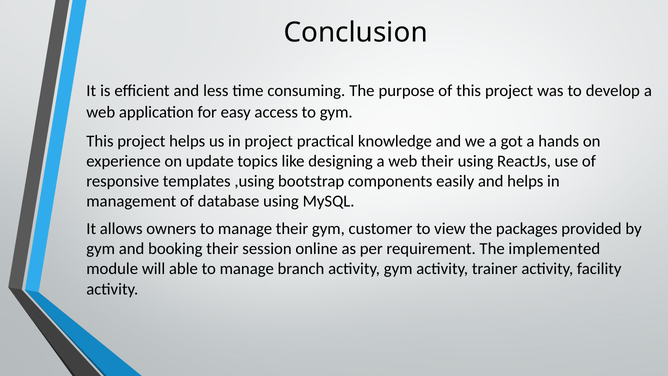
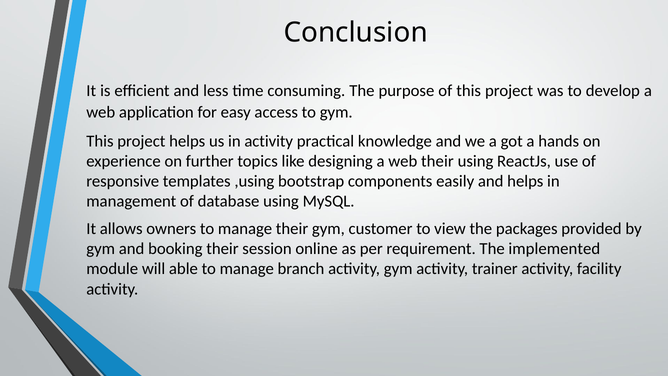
in project: project -> activity
update: update -> further
